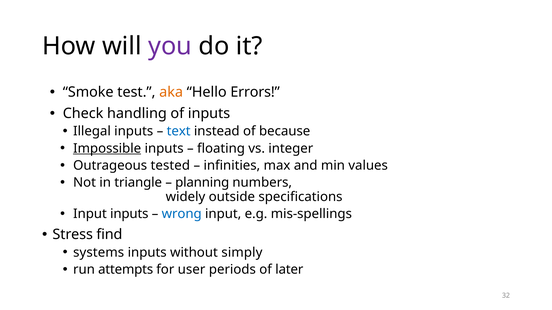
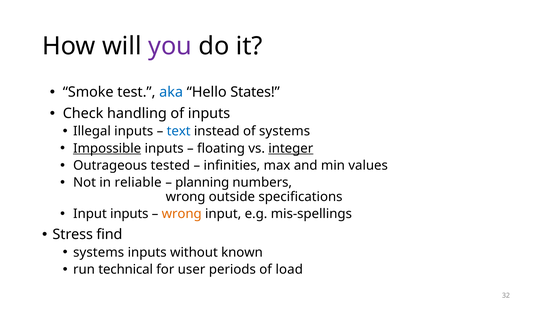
aka colour: orange -> blue
Errors: Errors -> States
of because: because -> systems
integer underline: none -> present
triangle: triangle -> reliable
widely at (186, 197): widely -> wrong
wrong at (182, 214) colour: blue -> orange
simply: simply -> known
attempts: attempts -> technical
later: later -> load
